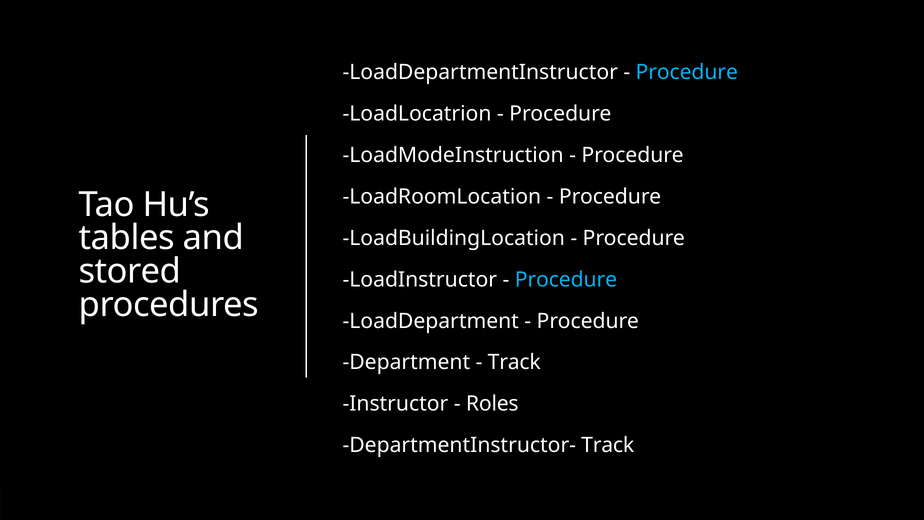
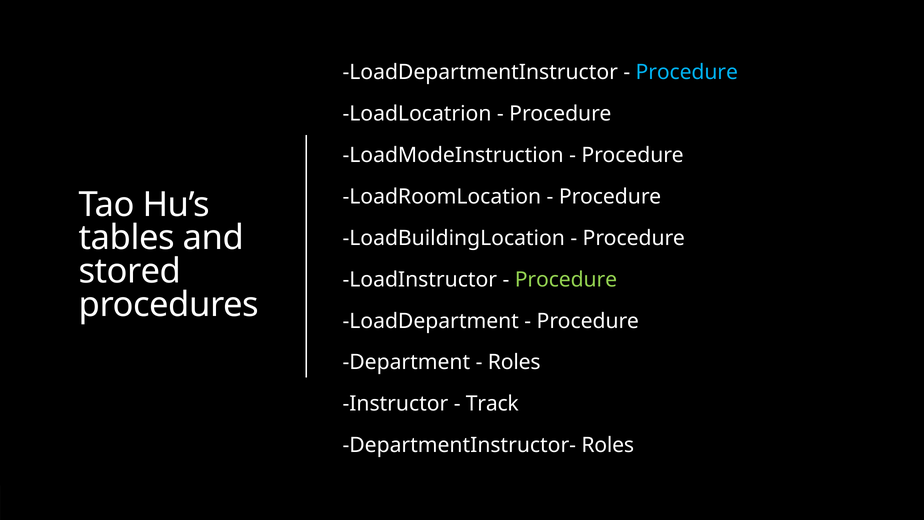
Procedure at (566, 279) colour: light blue -> light green
Track at (514, 362): Track -> Roles
Roles: Roles -> Track
DepartmentInstructor- Track: Track -> Roles
